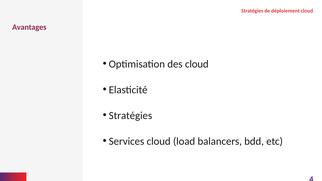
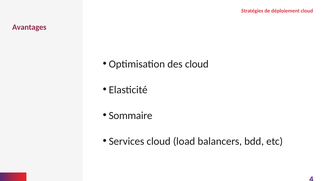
Stratégies at (130, 116): Stratégies -> Sommaire
